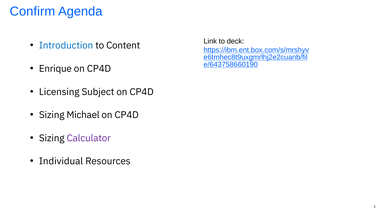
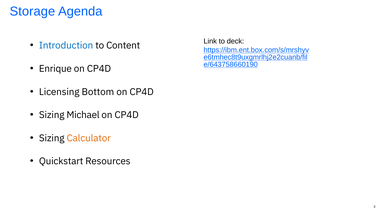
Confirm: Confirm -> Storage
Subject: Subject -> Bottom
Calculator colour: purple -> orange
Individual: Individual -> Quickstart
